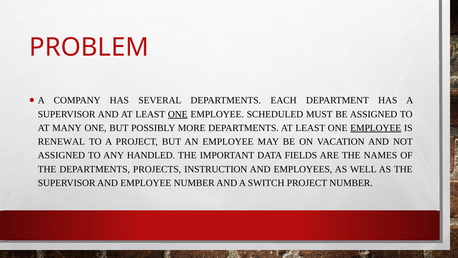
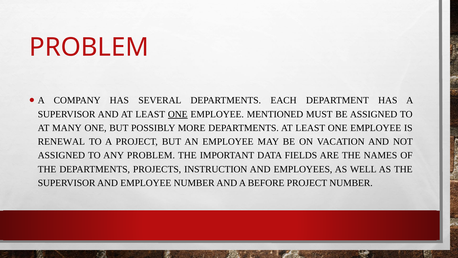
SCHEDULED: SCHEDULED -> MENTIONED
EMPLOYEE at (376, 128) underline: present -> none
ANY HANDLED: HANDLED -> PROBLEM
SWITCH: SWITCH -> BEFORE
